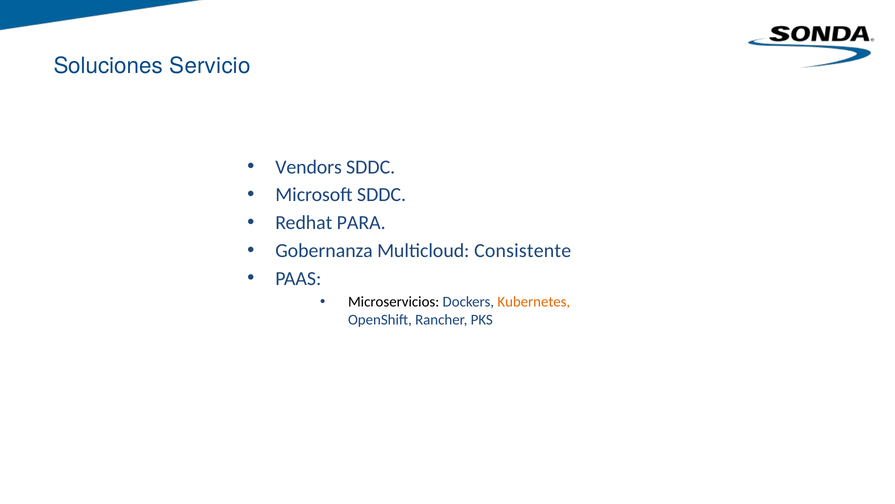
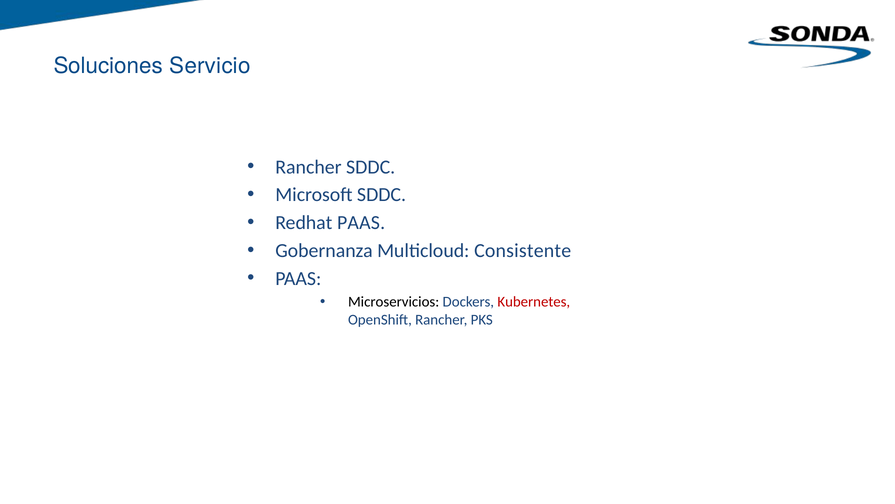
Vendors at (309, 167): Vendors -> Rancher
Redhat PARA: PARA -> PAAS
Kubernetes colour: orange -> red
